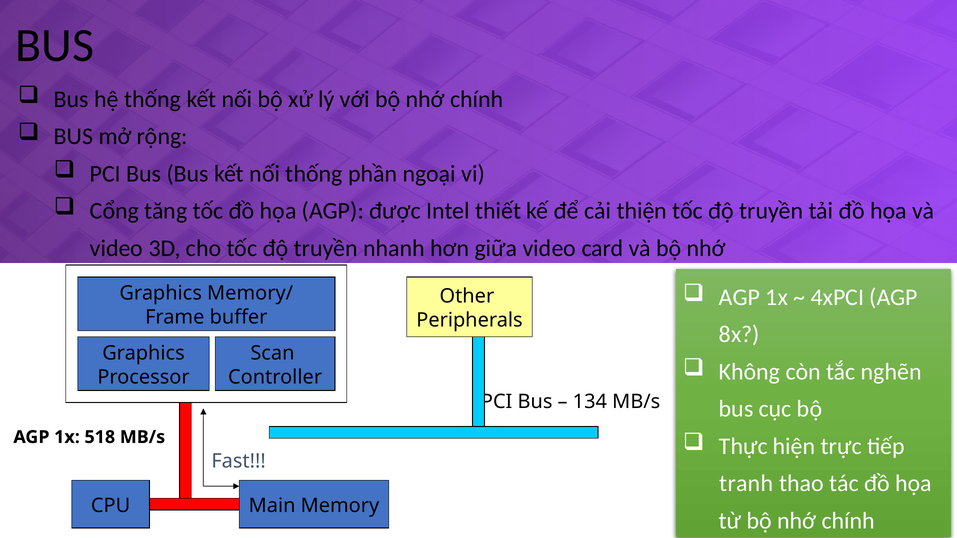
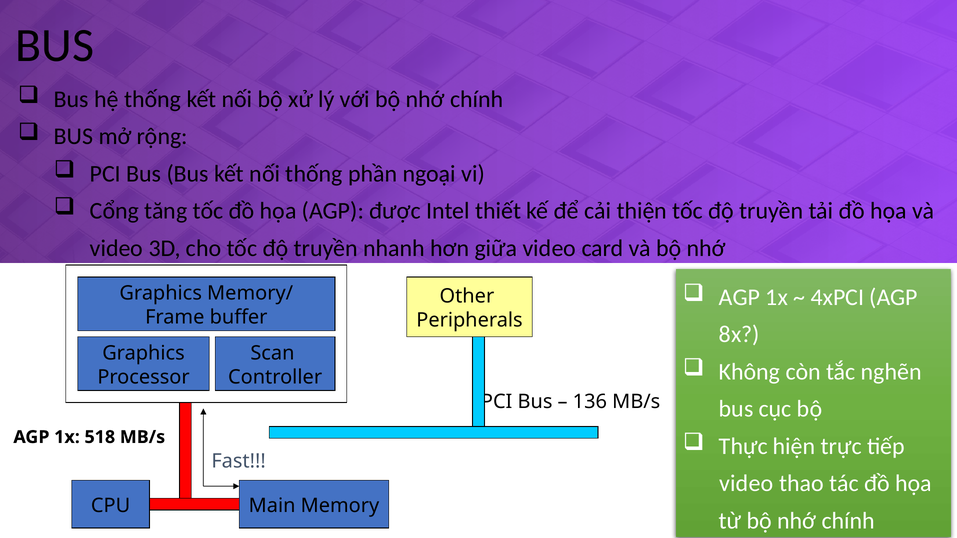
134: 134 -> 136
tranh at (746, 484): tranh -> video
